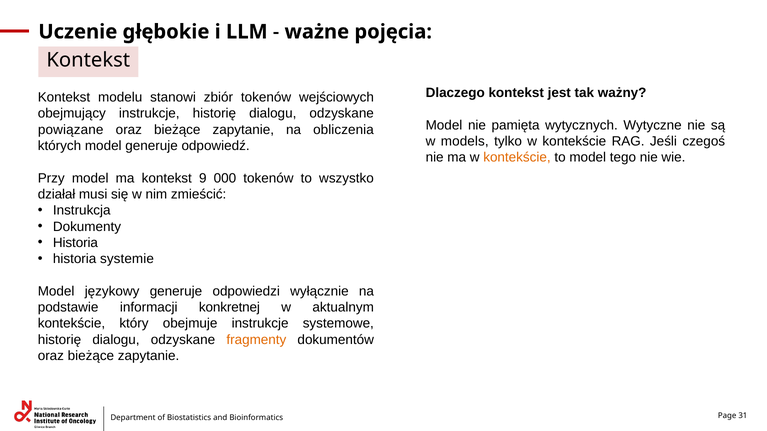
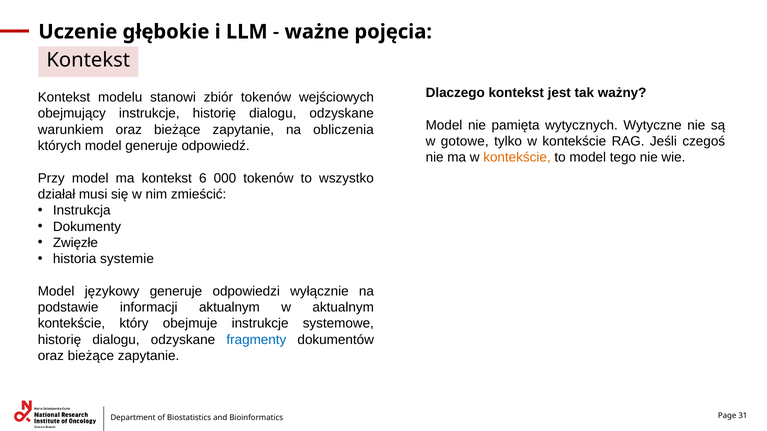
powiązane: powiązane -> warunkiem
models: models -> gotowe
9: 9 -> 6
Historia at (75, 243): Historia -> Zwięzłe
informacji konkretnej: konkretnej -> aktualnym
fragmenty colour: orange -> blue
